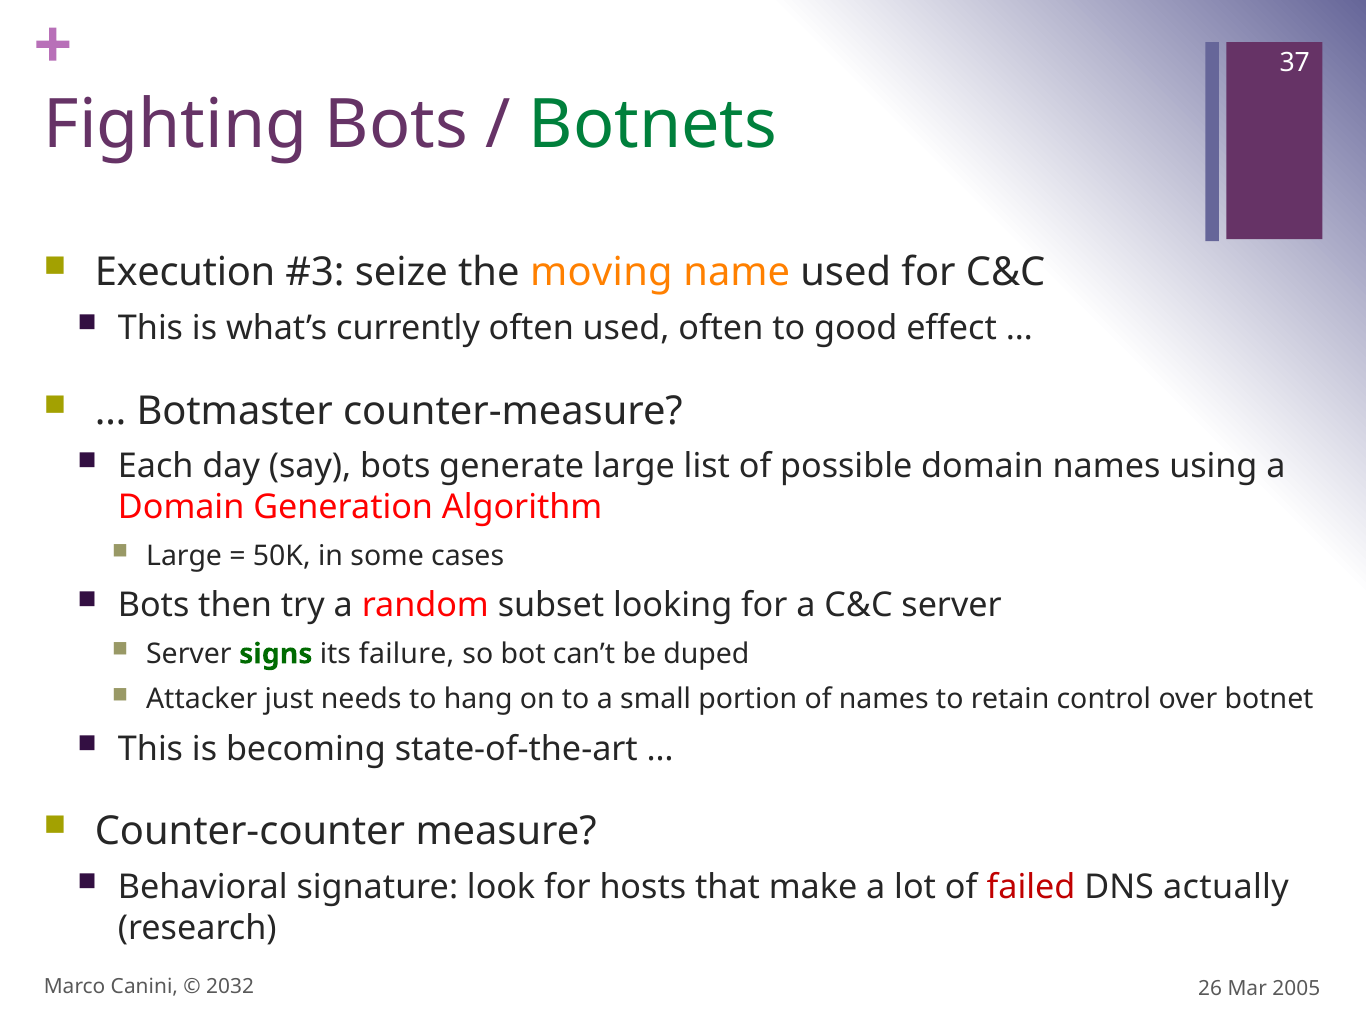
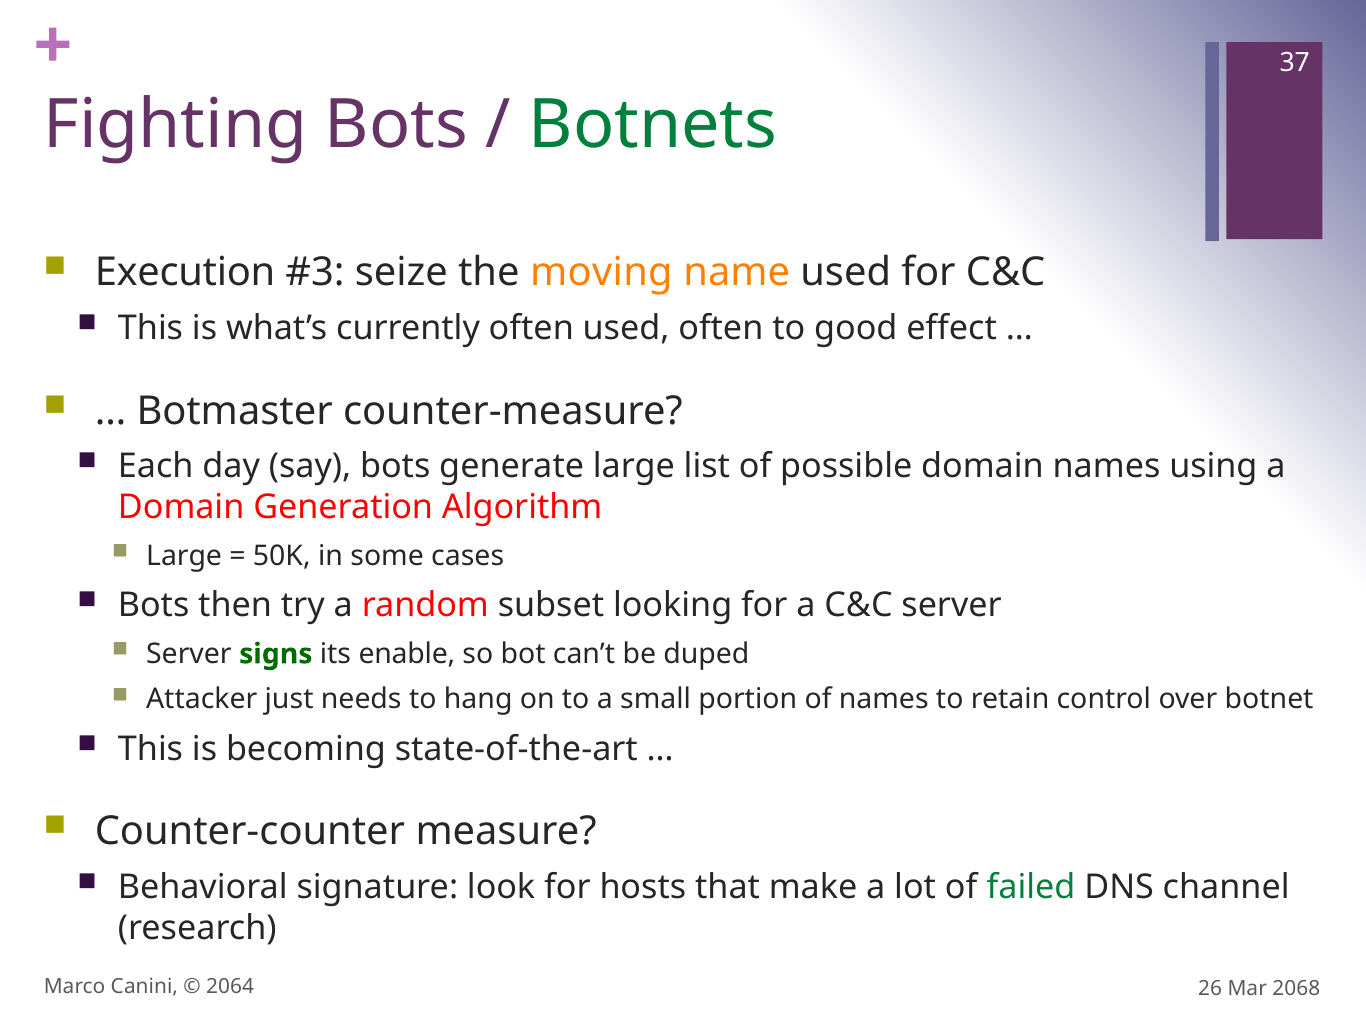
failure: failure -> enable
failed colour: red -> green
actually: actually -> channel
2032: 2032 -> 2064
2005: 2005 -> 2068
